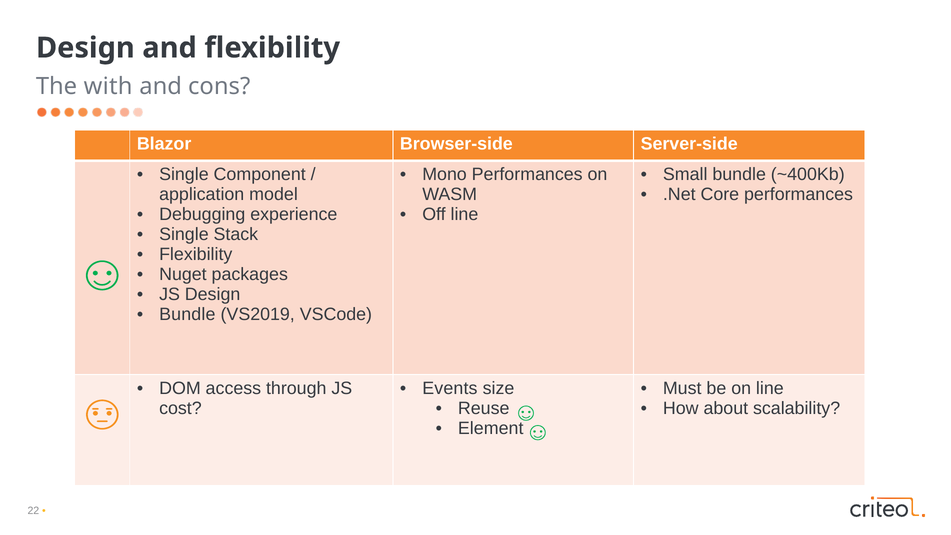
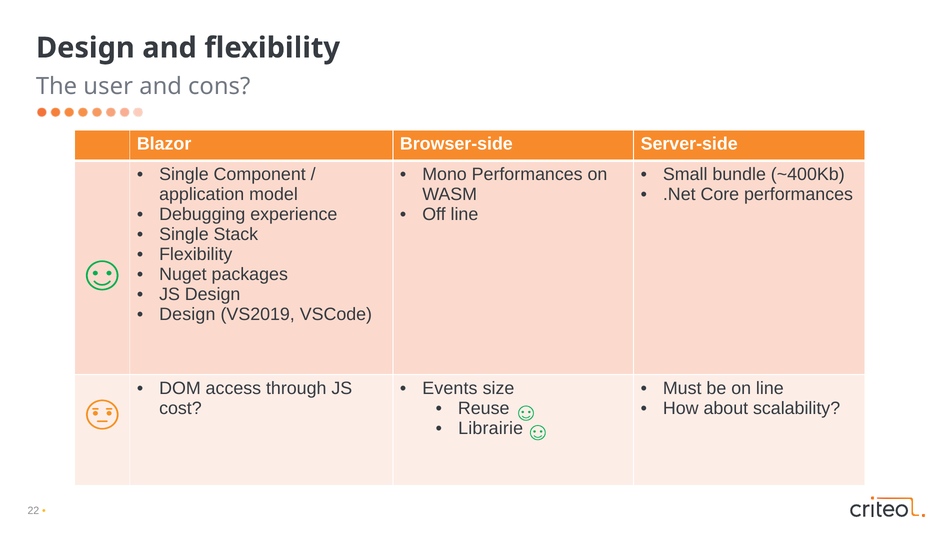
with: with -> user
Bundle at (187, 314): Bundle -> Design
Element: Element -> Librairie
